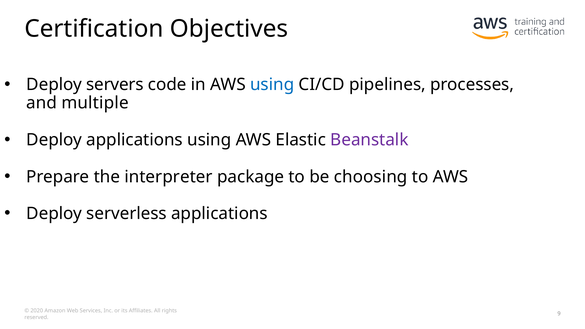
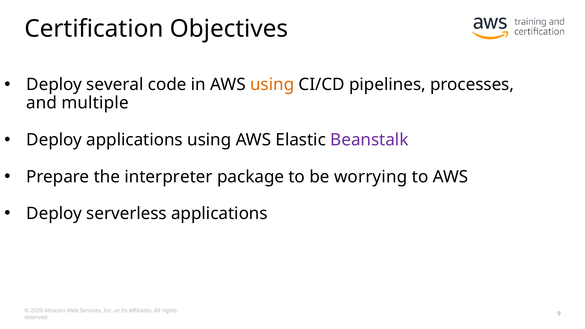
servers: servers -> several
using at (272, 85) colour: blue -> orange
choosing: choosing -> worrying
